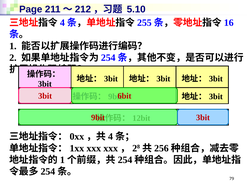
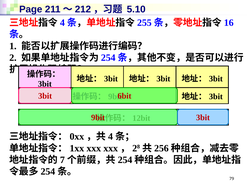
1 at (62, 160): 1 -> 7
